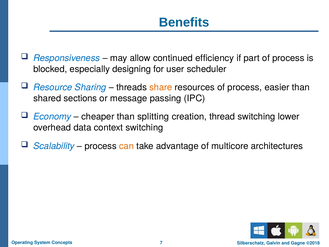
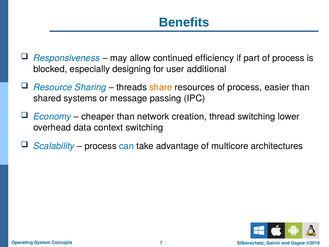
scheduler: scheduler -> additional
sections: sections -> systems
splitting: splitting -> network
can colour: orange -> blue
